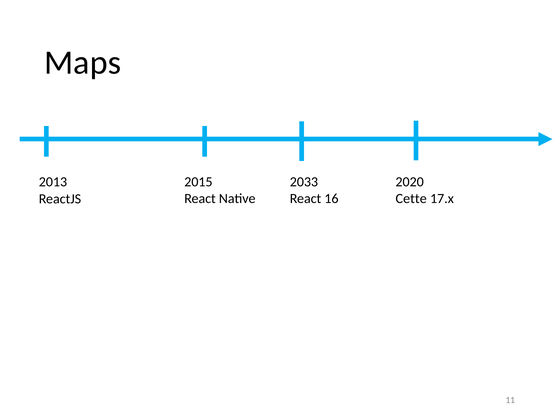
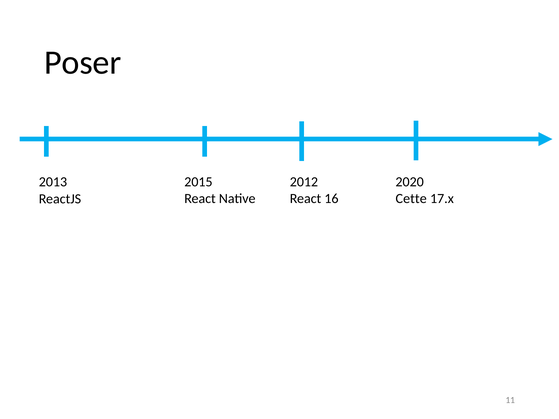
Maps: Maps -> Poser
2033: 2033 -> 2012
